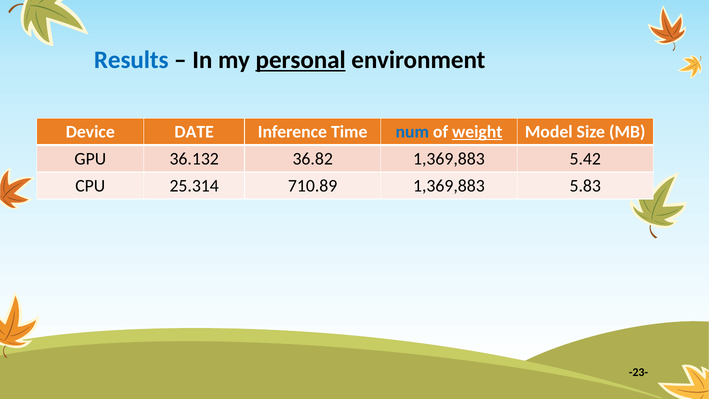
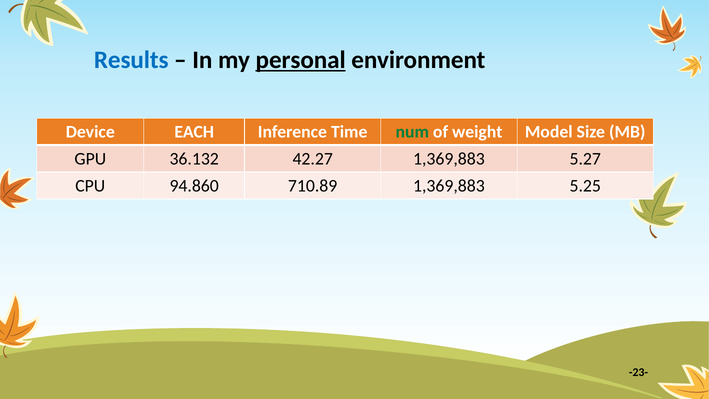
DATE: DATE -> EACH
num colour: blue -> green
weight underline: present -> none
36.82: 36.82 -> 42.27
5.42: 5.42 -> 5.27
25.314: 25.314 -> 94.860
5.83: 5.83 -> 5.25
